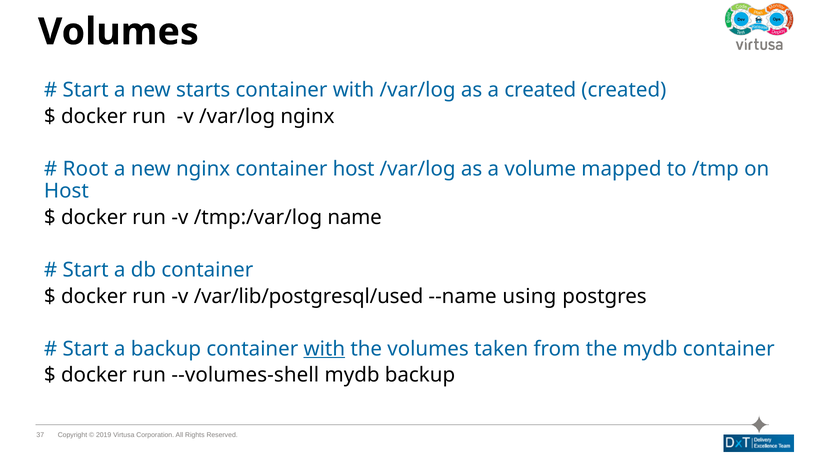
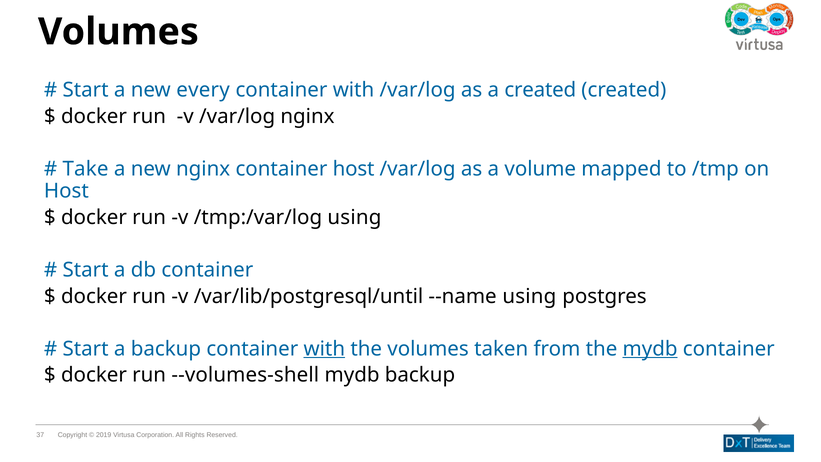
starts: starts -> every
Root: Root -> Take
/tmp:/var/log name: name -> using
/var/lib/postgresql/used: /var/lib/postgresql/used -> /var/lib/postgresql/until
mydb at (650, 349) underline: none -> present
